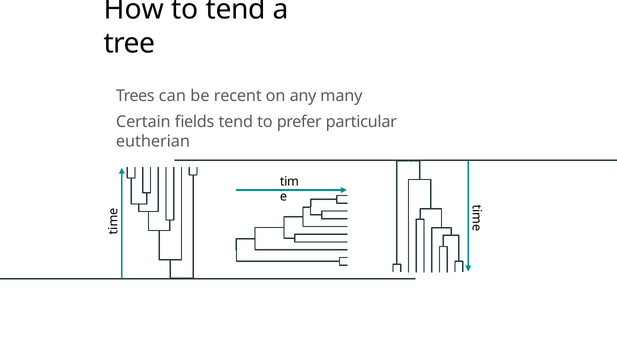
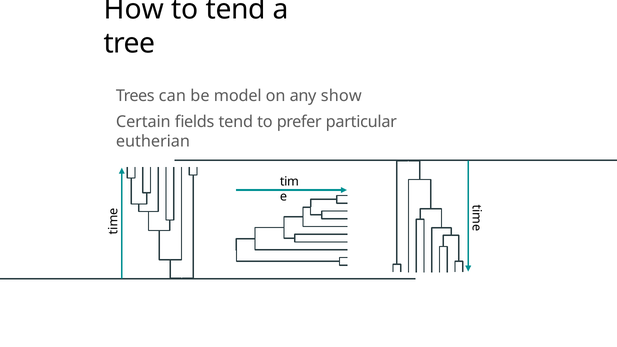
recent: recent -> model
many: many -> show
